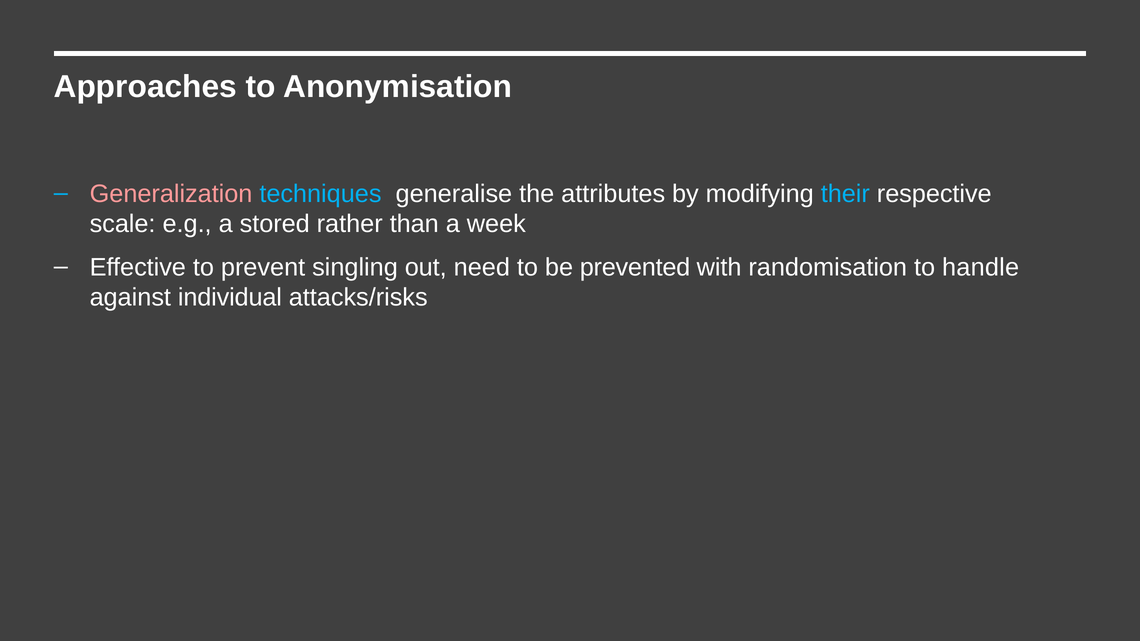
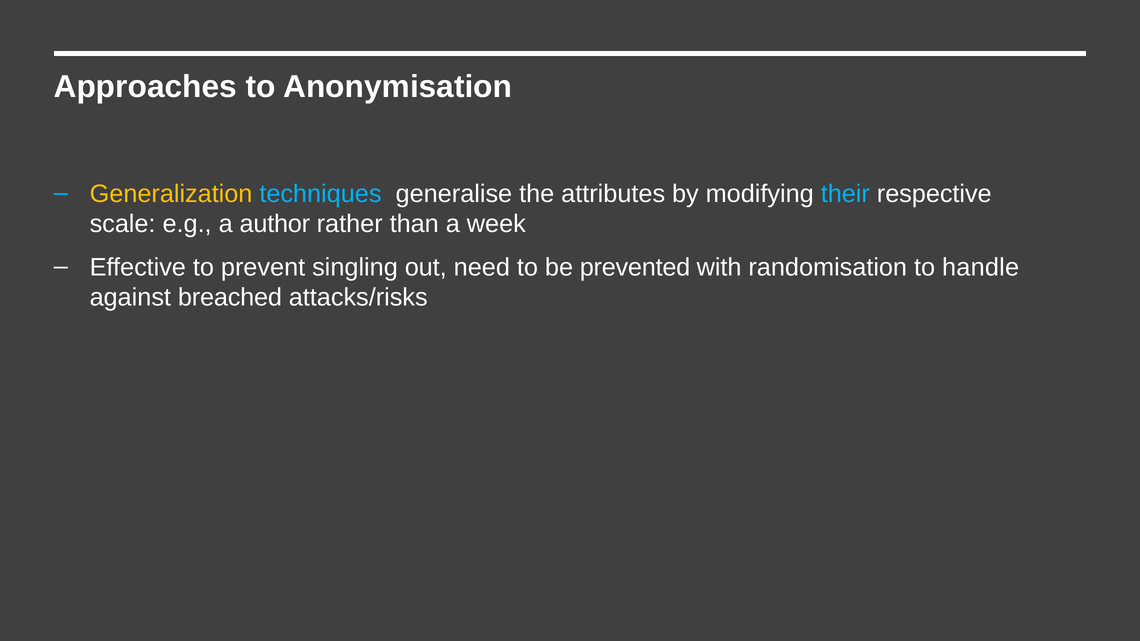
Generalization colour: pink -> yellow
stored: stored -> author
individual: individual -> breached
